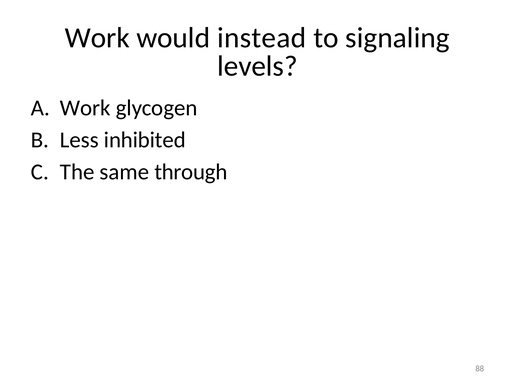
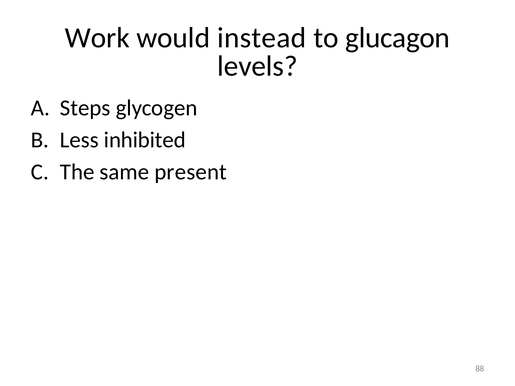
signaling: signaling -> glucagon
Work at (85, 108): Work -> Steps
through: through -> present
